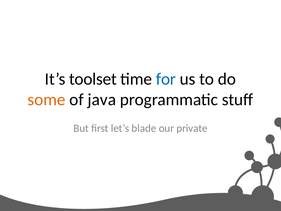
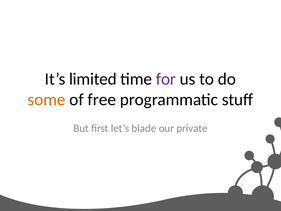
toolset: toolset -> limited
for colour: blue -> purple
java: java -> free
